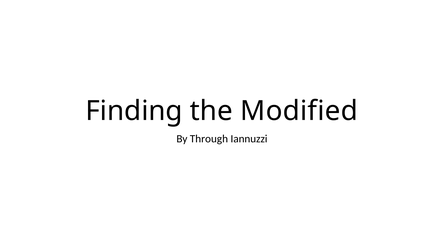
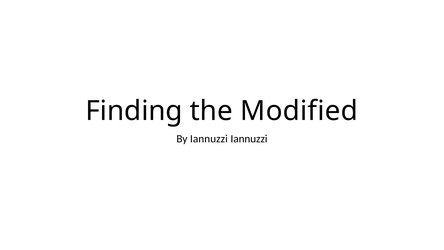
By Through: Through -> Iannuzzi
